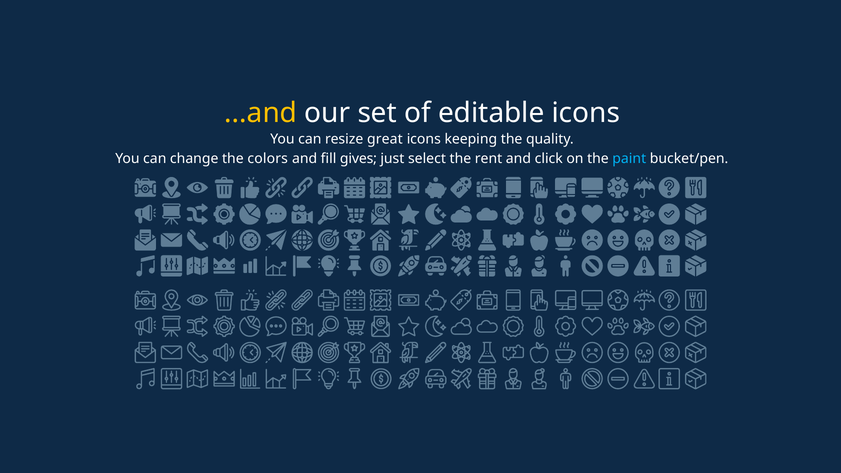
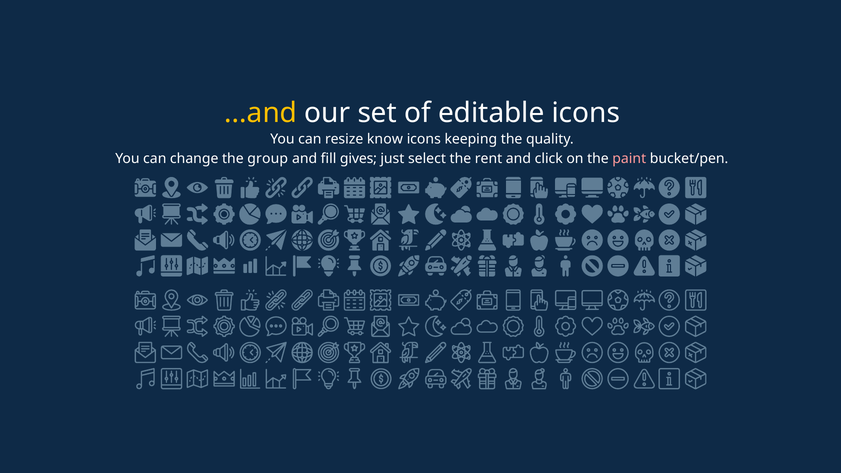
great: great -> know
colors: colors -> group
paint colour: light blue -> pink
